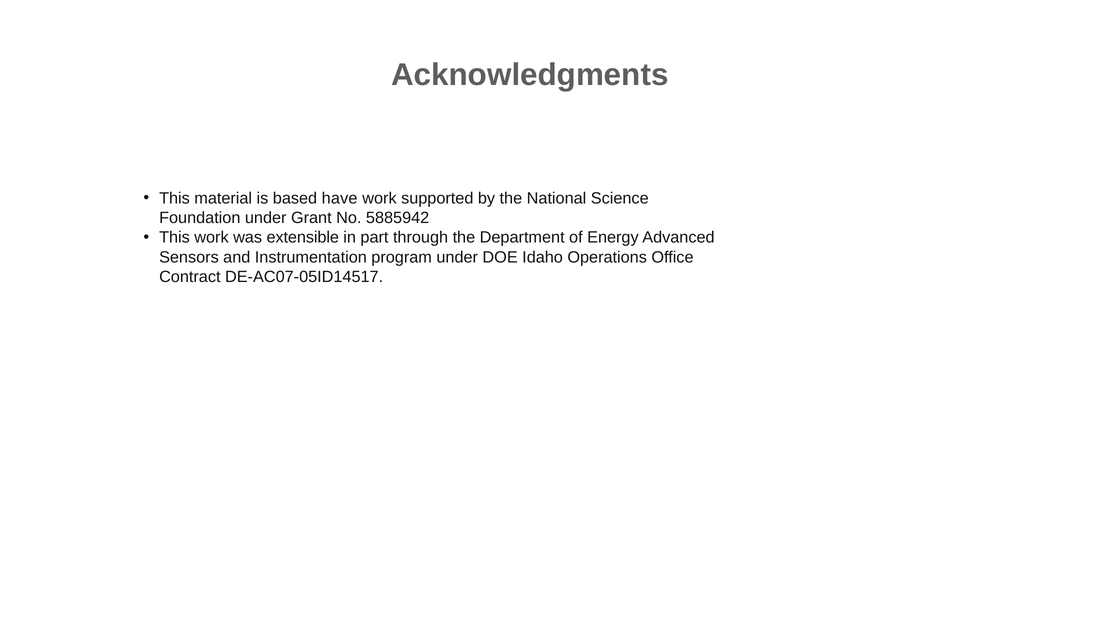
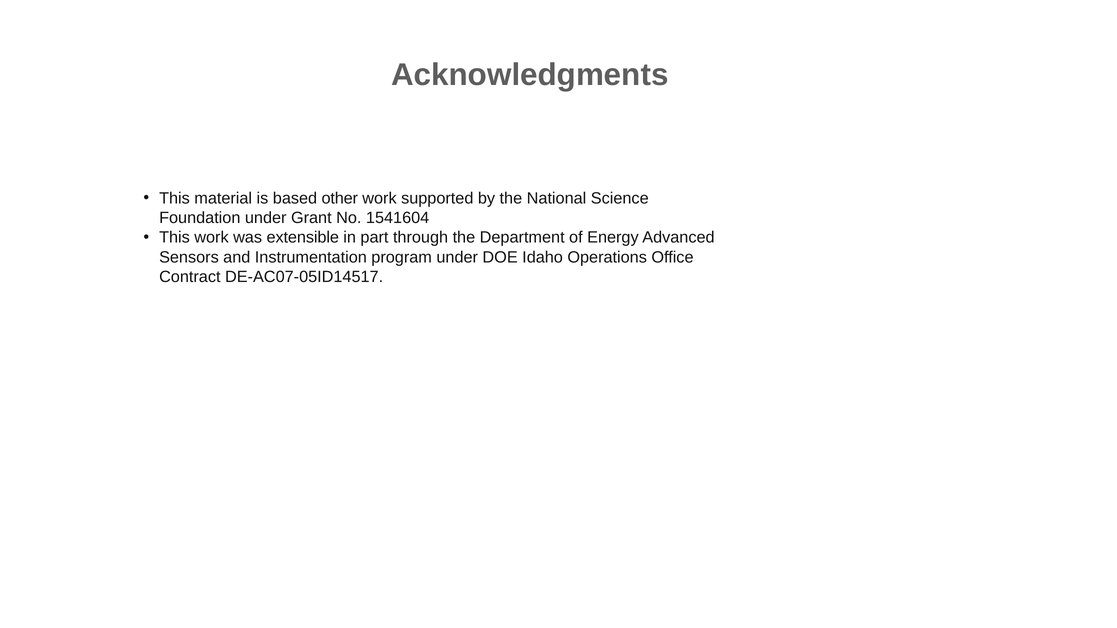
have: have -> other
5885942: 5885942 -> 1541604
